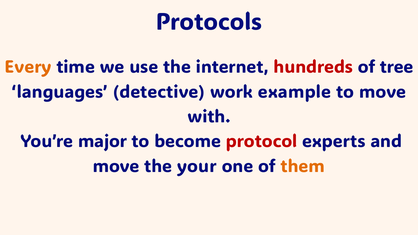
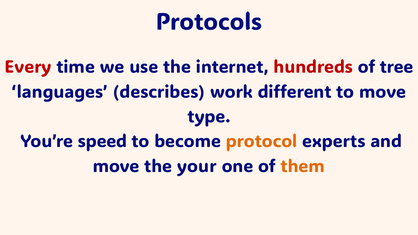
Every colour: orange -> red
detective: detective -> describes
example: example -> different
with: with -> type
major: major -> speed
protocol colour: red -> orange
